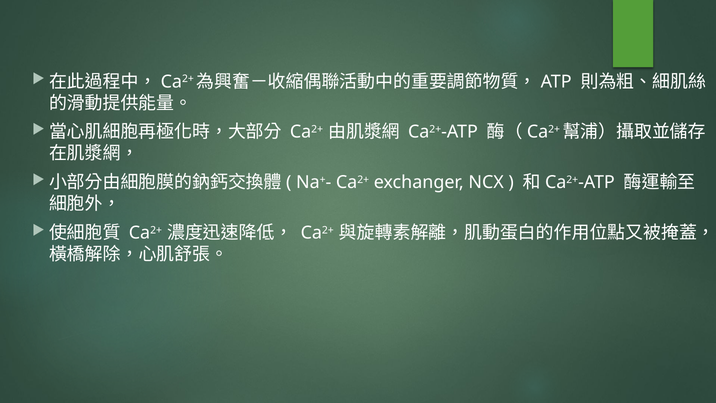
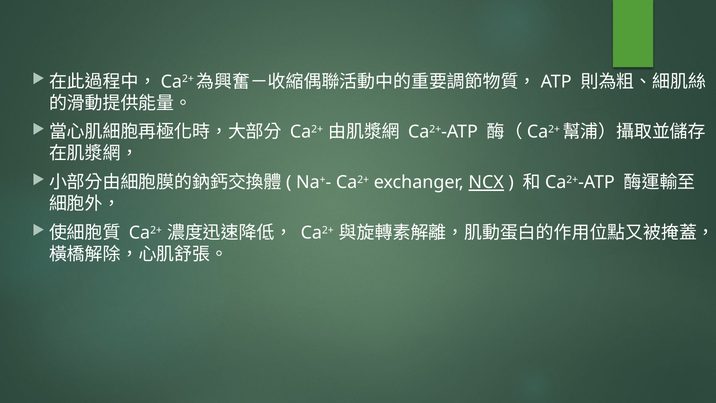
NCX underline: none -> present
